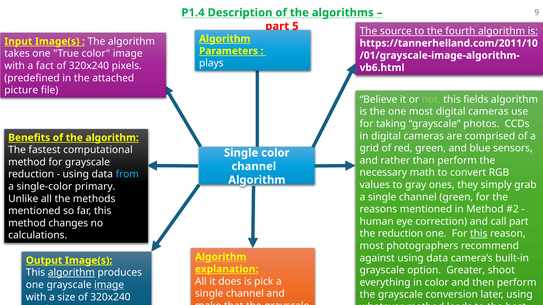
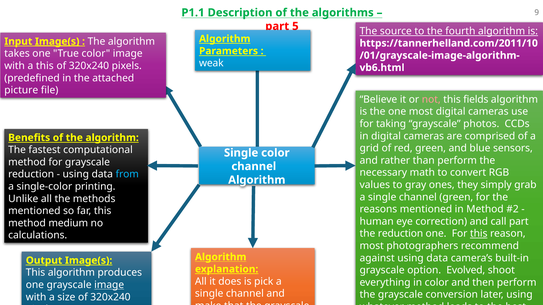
P1.4: P1.4 -> P1.1
Image(s at (57, 41) underline: none -> present
plays: plays -> weak
a fact: fact -> this
not colour: light green -> pink
primary: primary -> printing
changes: changes -> medium
Greater: Greater -> Evolved
algorithm at (71, 273) underline: present -> none
